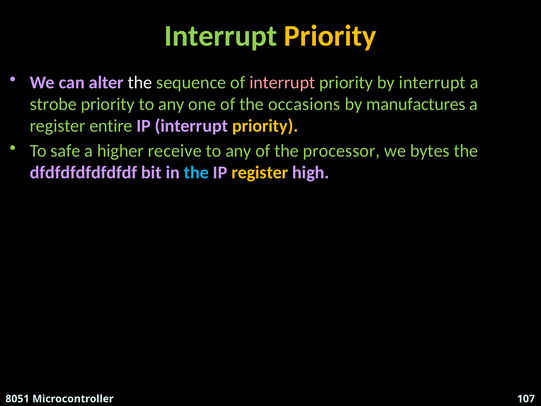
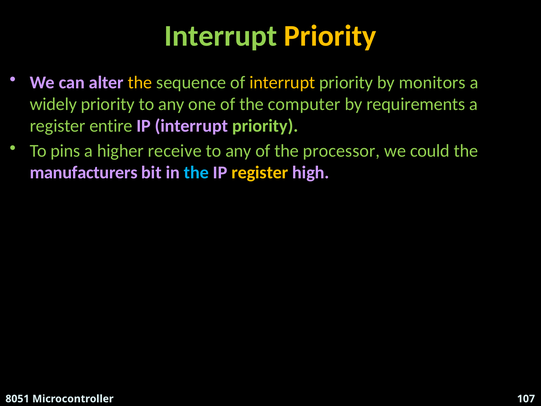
the at (140, 82) colour: white -> yellow
interrupt at (282, 82) colour: pink -> yellow
by interrupt: interrupt -> monitors
strobe: strobe -> widely
occasions: occasions -> computer
manufactures: manufactures -> requirements
priority at (265, 126) colour: yellow -> light green
safe: safe -> pins
bytes: bytes -> could
dfdfdfdfdfdfdf: dfdfdfdfdfdfdf -> manufacturers
